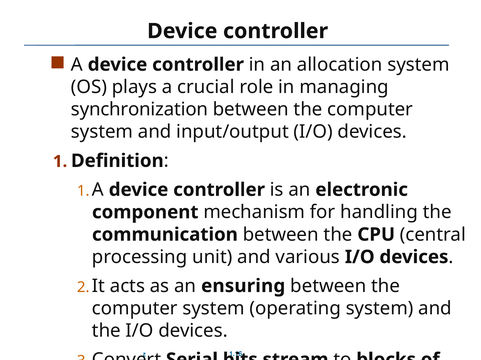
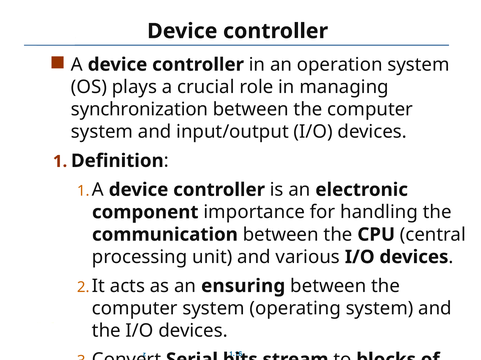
allocation: allocation -> operation
mechanism: mechanism -> importance
